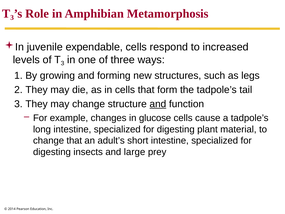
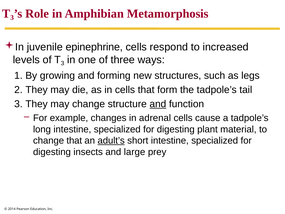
expendable: expendable -> epinephrine
glucose: glucose -> adrenal
adult’s underline: none -> present
